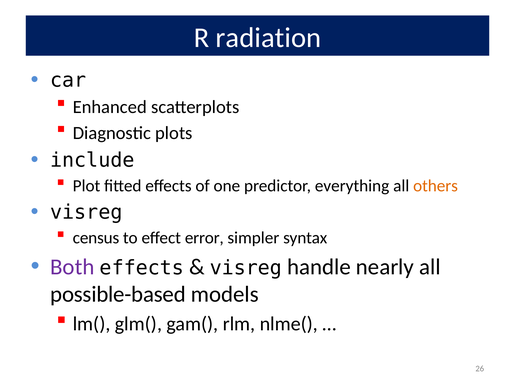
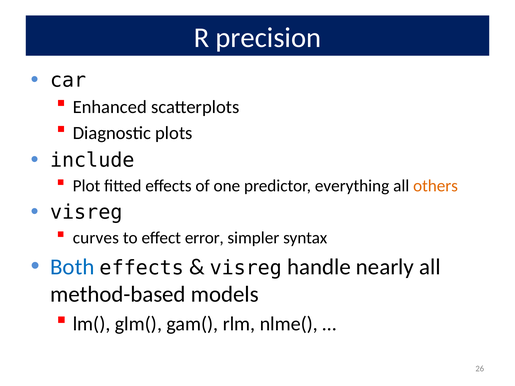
radiation: radiation -> precision
census: census -> curves
Both colour: purple -> blue
possible-based: possible-based -> method-based
